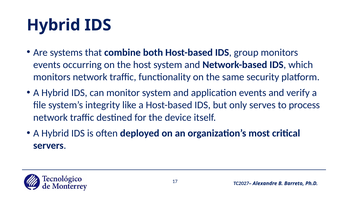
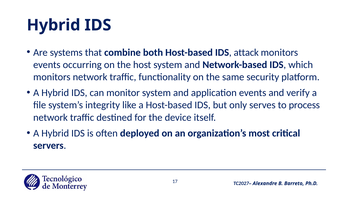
group: group -> attack
